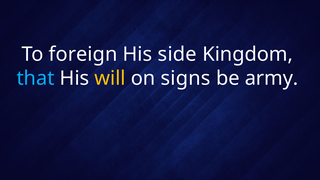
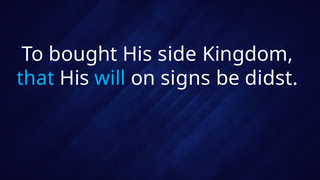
foreign: foreign -> bought
will colour: yellow -> light blue
army: army -> didst
